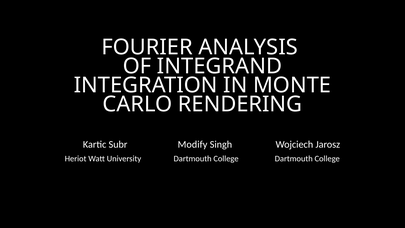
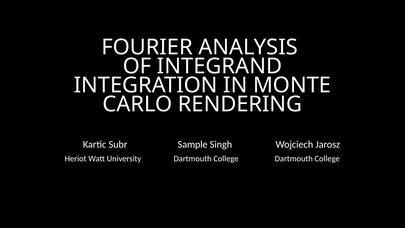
Modify: Modify -> Sample
